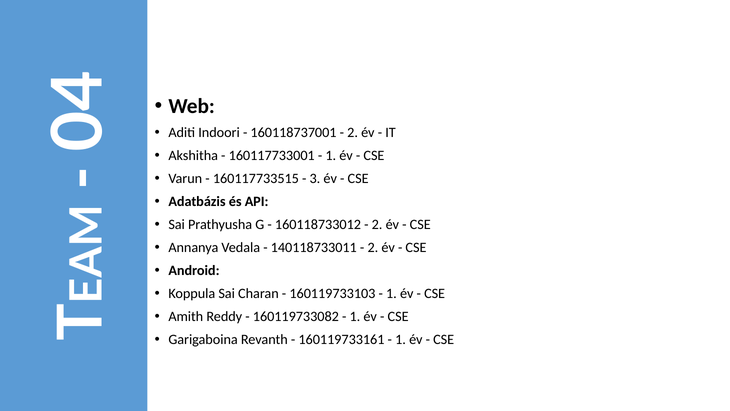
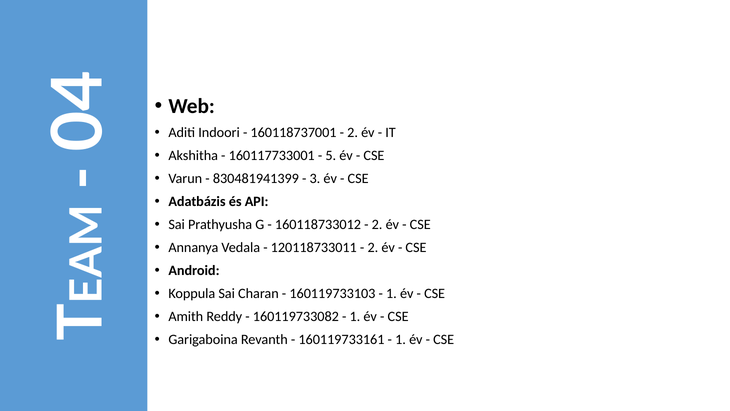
1 at (331, 156): 1 -> 5
160117733515: 160117733515 -> 830481941399
140118733011: 140118733011 -> 120118733011
